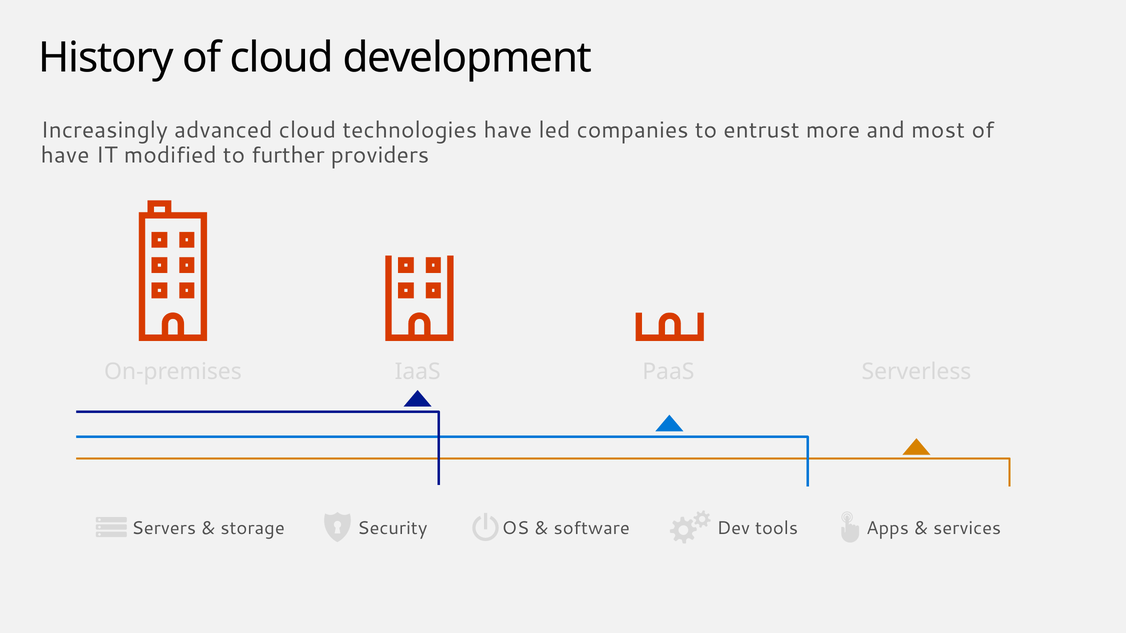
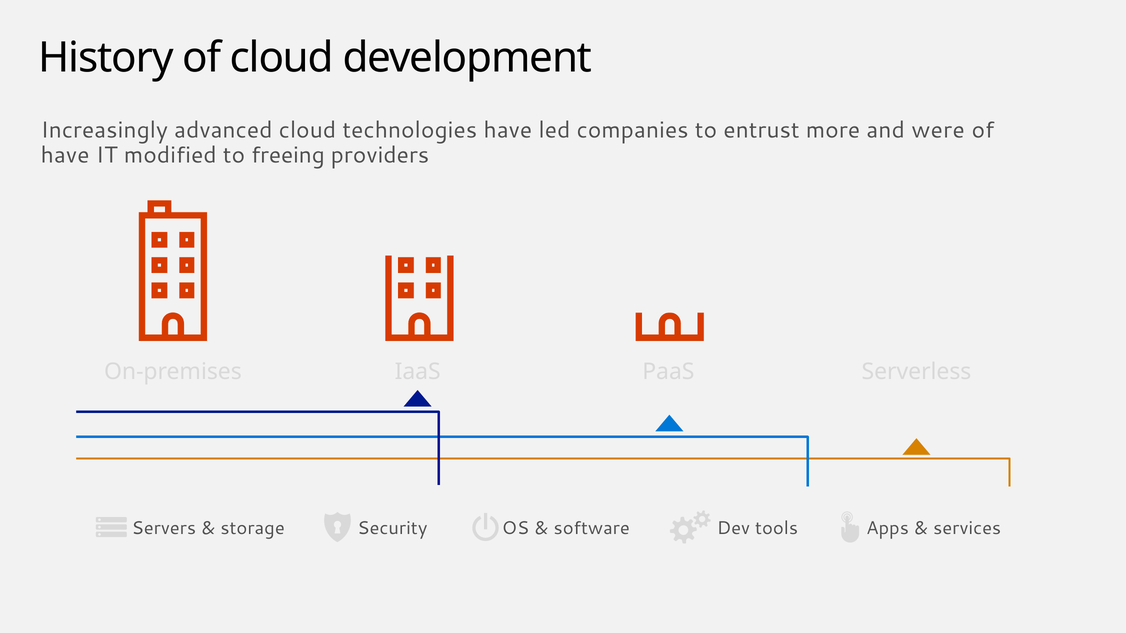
most: most -> were
further: further -> freeing
